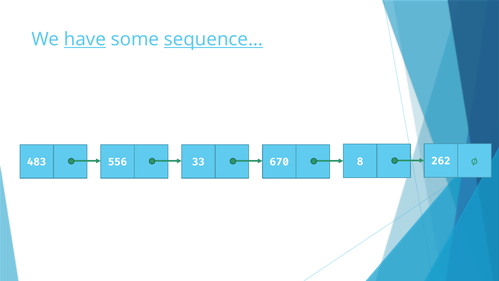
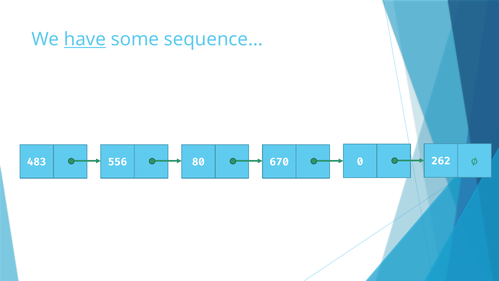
sequence… underline: present -> none
33: 33 -> 80
8: 8 -> 0
